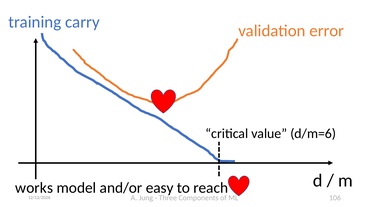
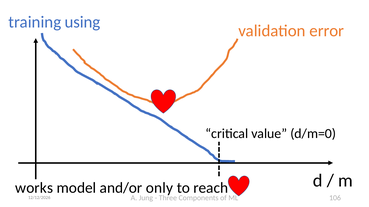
carry: carry -> using
d/m=6: d/m=6 -> d/m=0
easy: easy -> only
